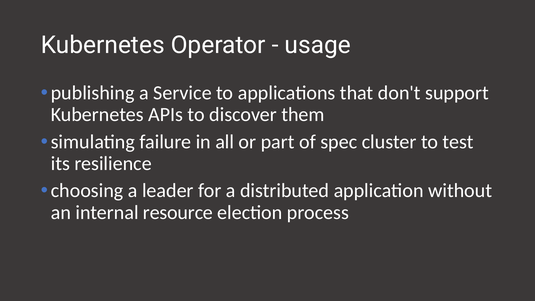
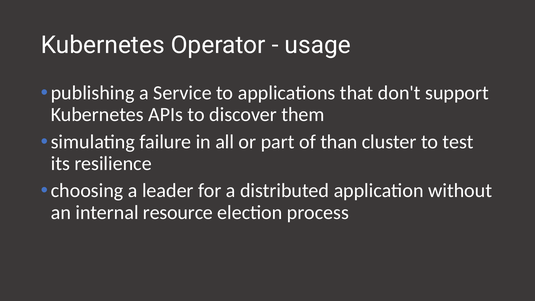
spec: spec -> than
